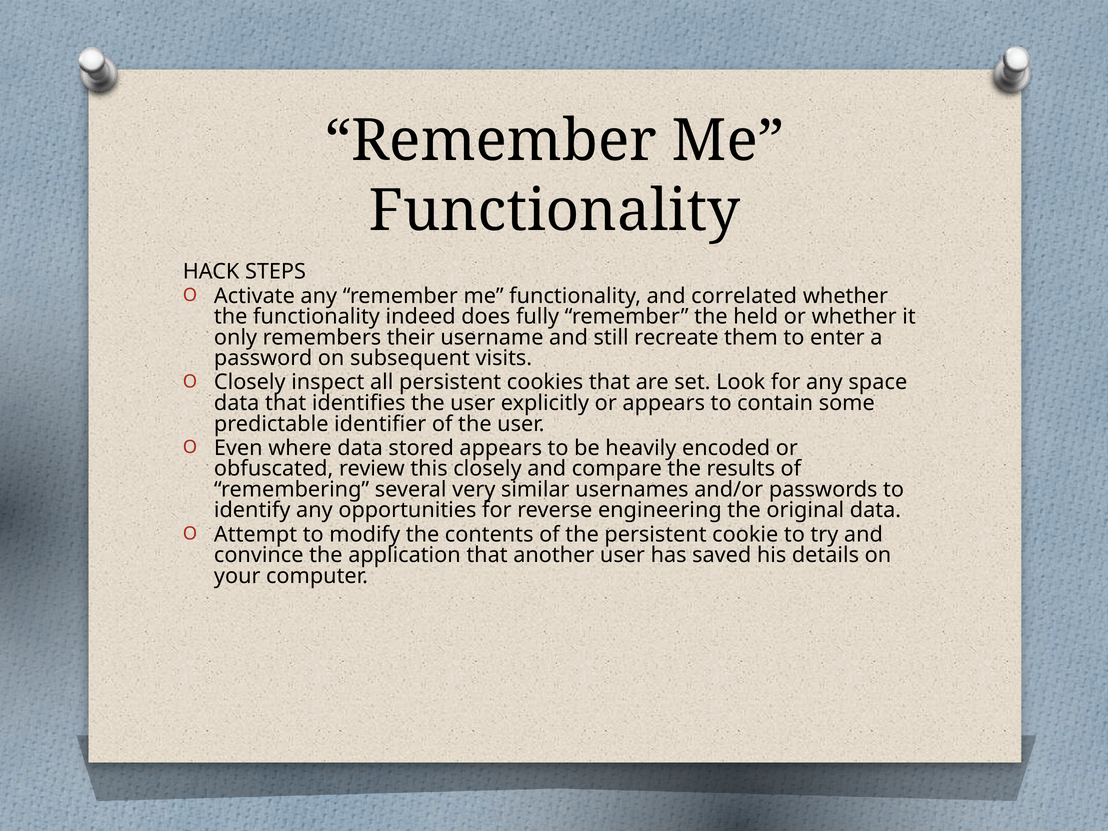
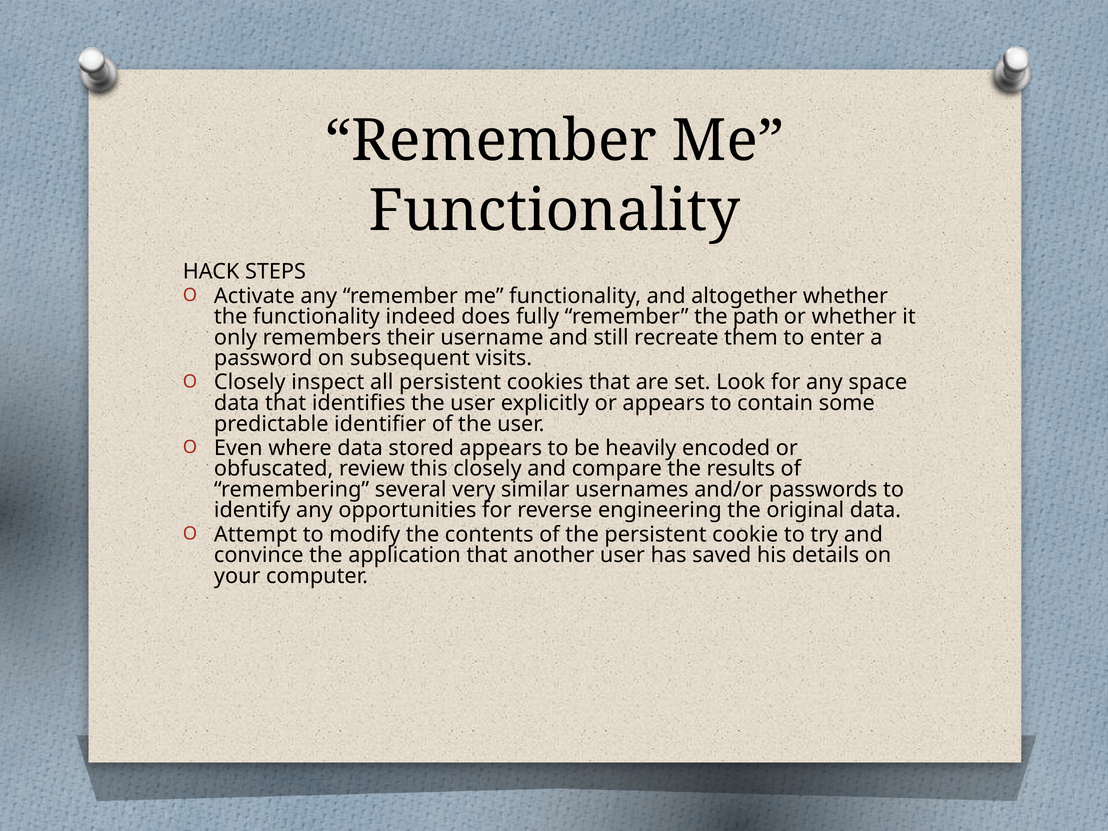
correlated: correlated -> altogether
held: held -> path
